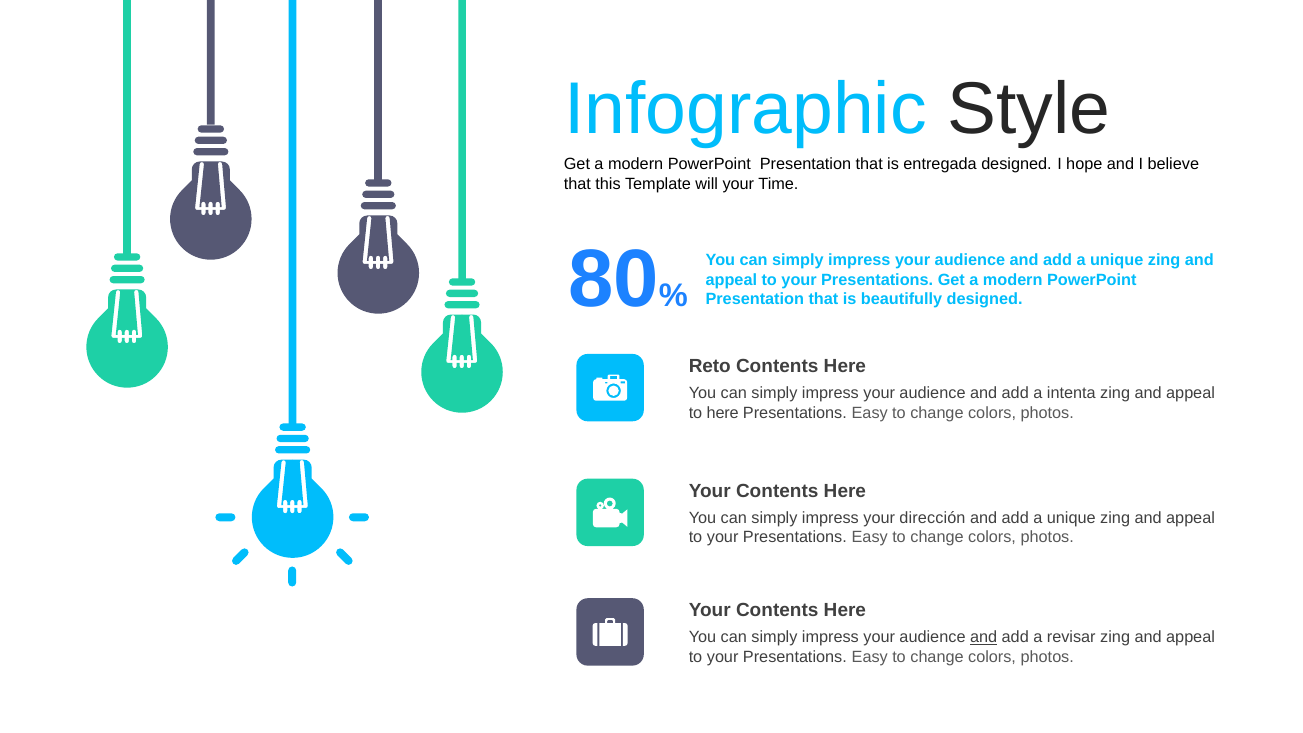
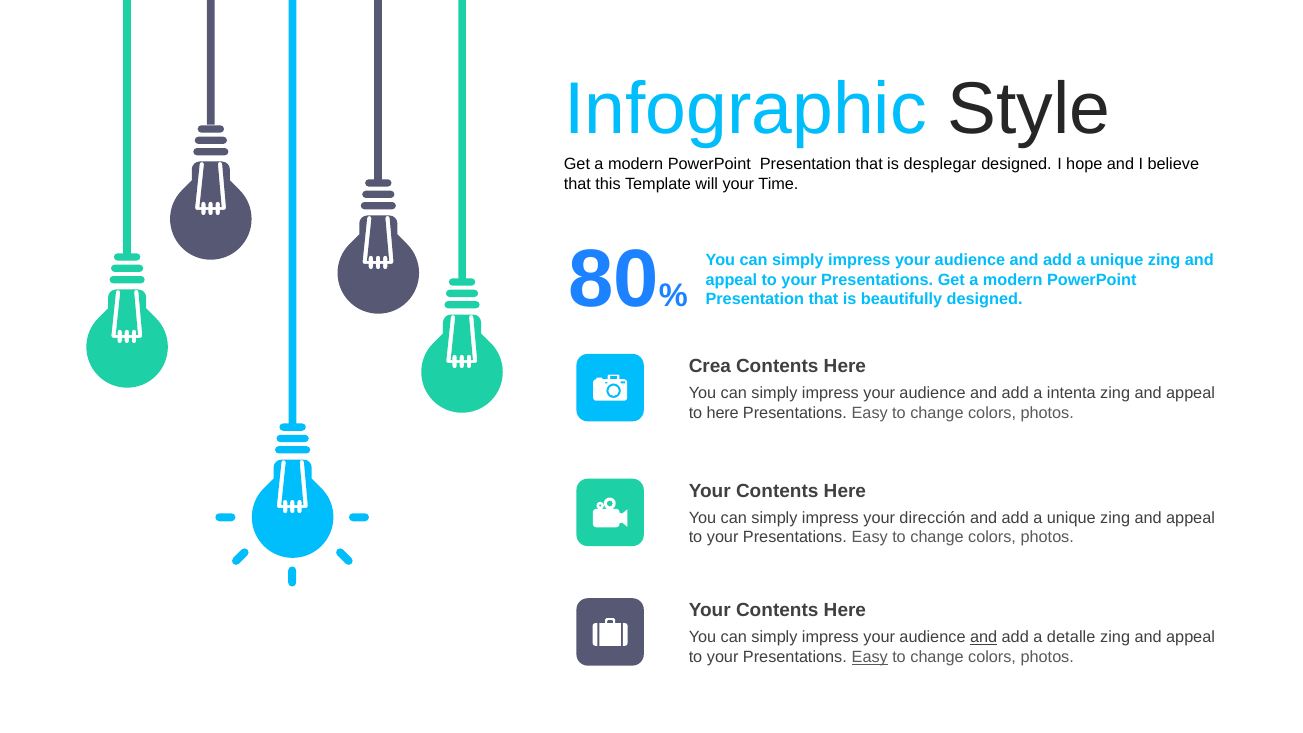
entregada: entregada -> desplegar
Reto: Reto -> Crea
revisar: revisar -> detalle
Easy at (870, 657) underline: none -> present
